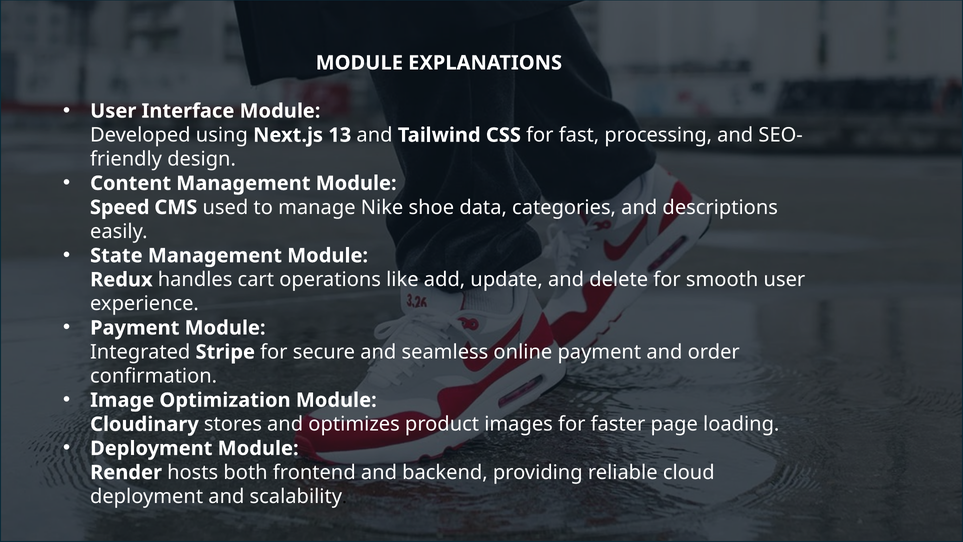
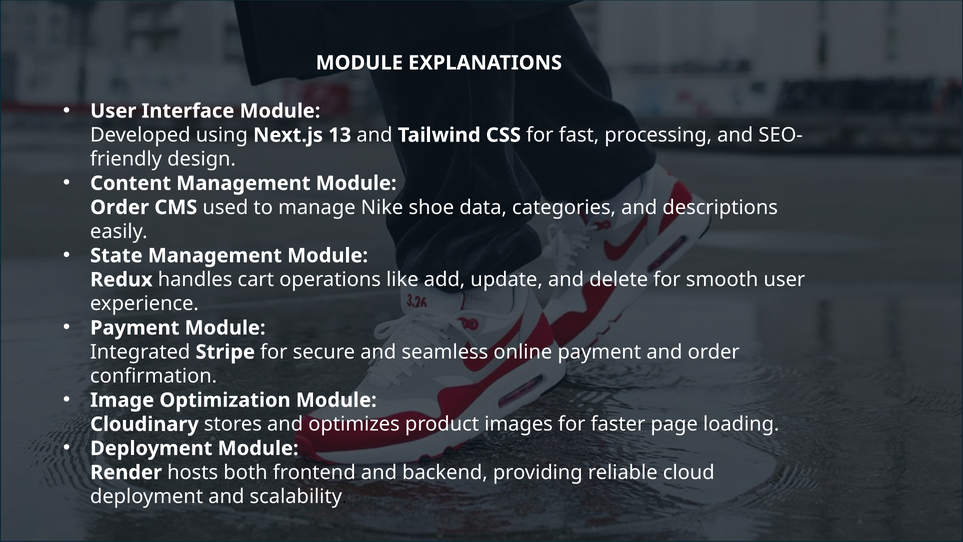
Speed at (120, 207): Speed -> Order
